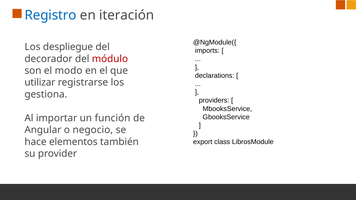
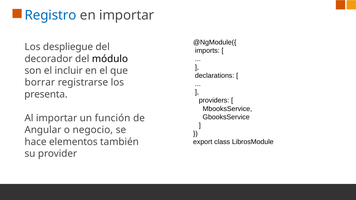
en iteración: iteración -> importar
módulo colour: red -> black
modo: modo -> incluir
utilizar: utilizar -> borrar
gestiona: gestiona -> presenta
